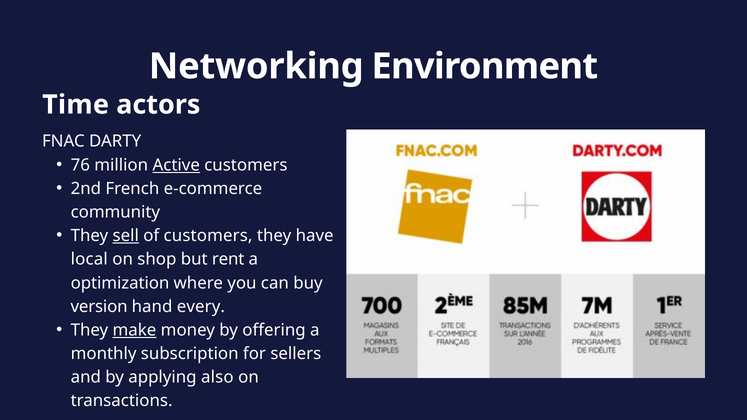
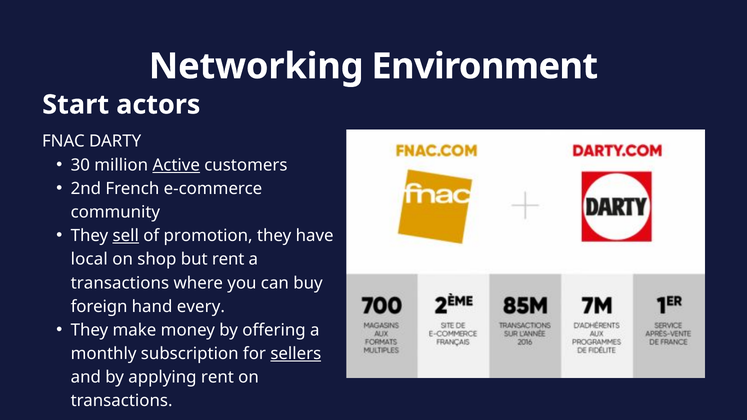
Time: Time -> Start
76: 76 -> 30
of customers: customers -> promotion
optimization at (120, 283): optimization -> transactions
version: version -> foreign
make underline: present -> none
sellers underline: none -> present
applying also: also -> rent
